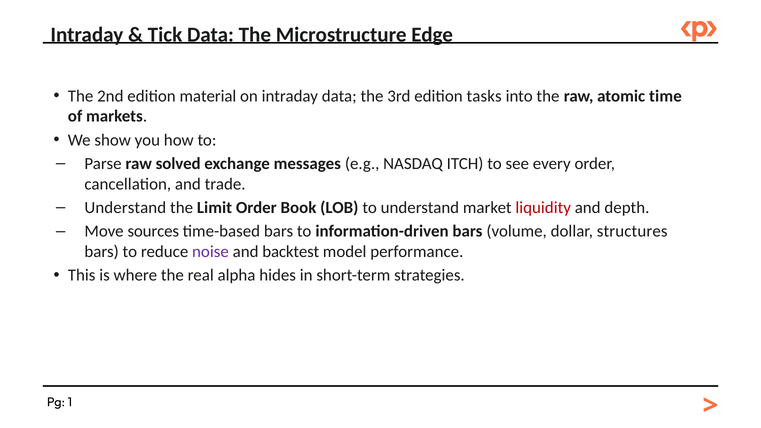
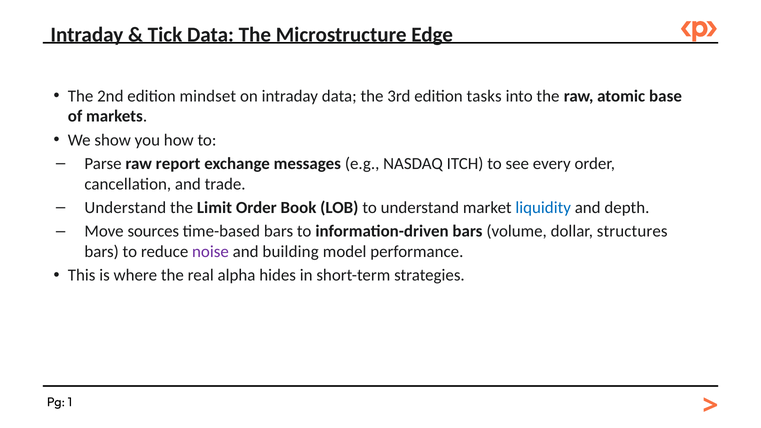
material: material -> mindset
time: time -> base
solved: solved -> report
liquidity colour: red -> blue
backtest: backtest -> building
